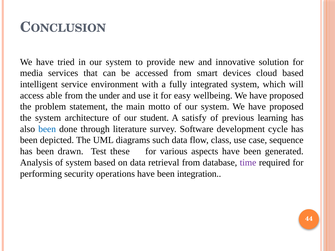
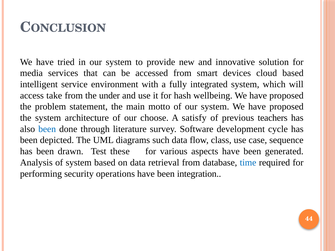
able: able -> take
easy: easy -> hash
student: student -> choose
learning: learning -> teachers
time colour: purple -> blue
